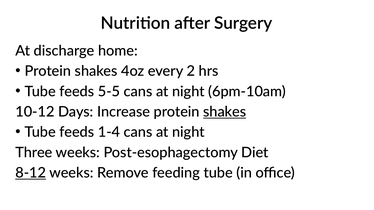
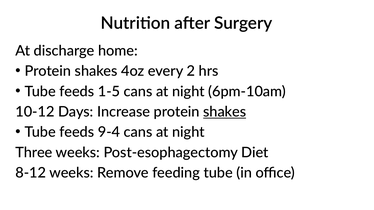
5-5: 5-5 -> 1-5
1-4: 1-4 -> 9-4
8-12 underline: present -> none
